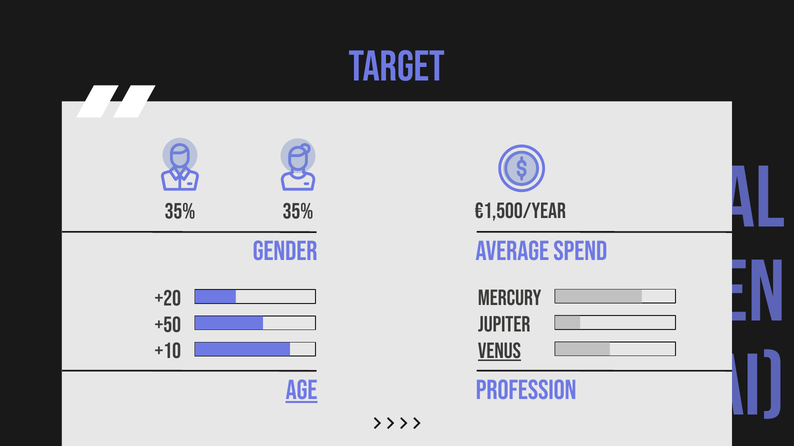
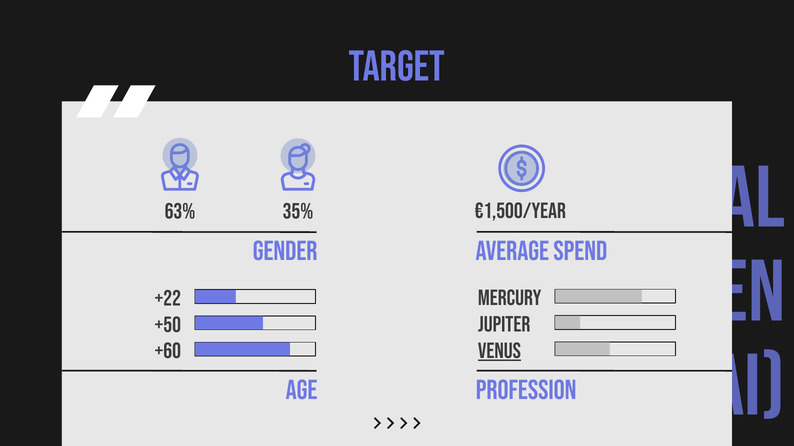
35% at (180, 212): 35% -> 63%
+20: +20 -> +22
+10: +10 -> +60
AGE underline: present -> none
